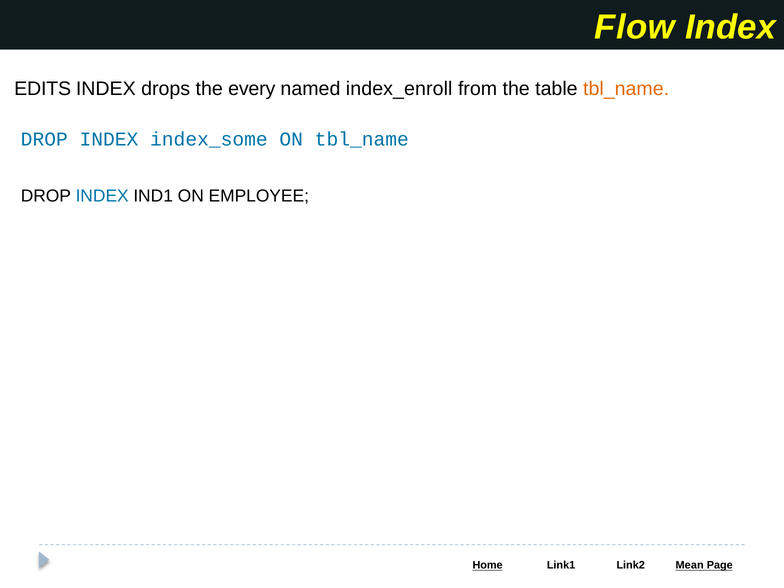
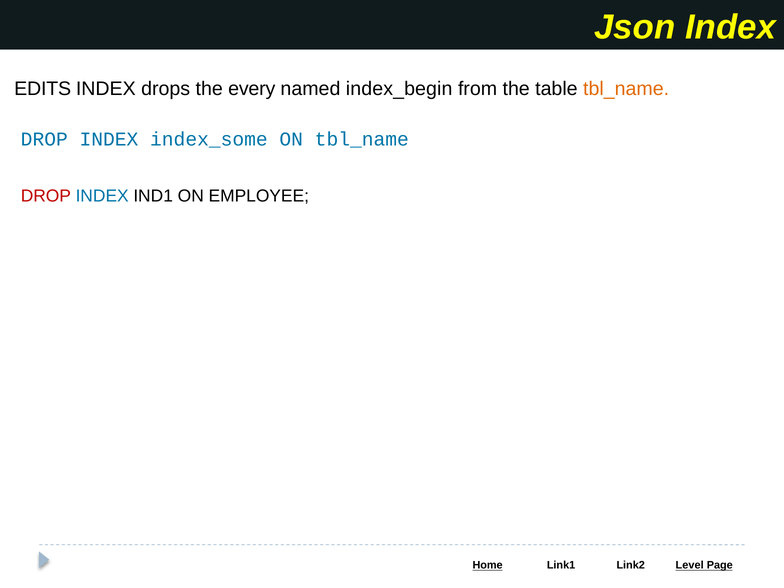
Flow: Flow -> Json
index_enroll: index_enroll -> index_begin
DROP at (46, 196) colour: black -> red
Mean: Mean -> Level
